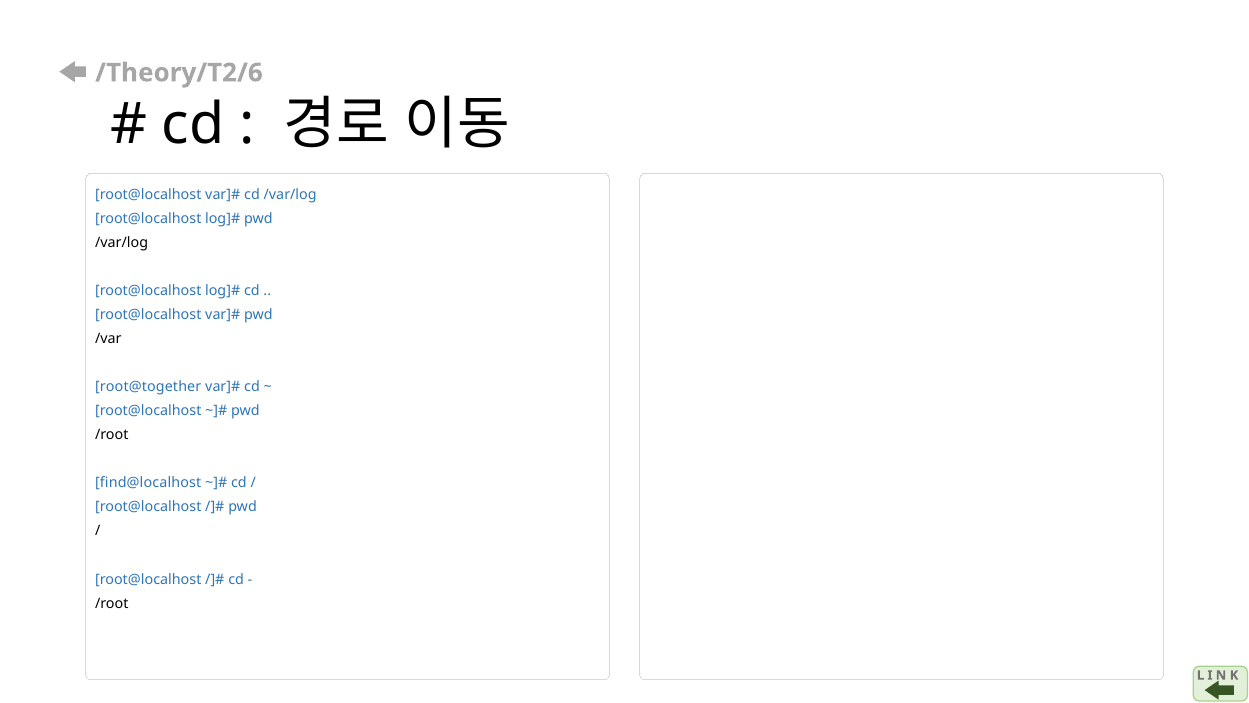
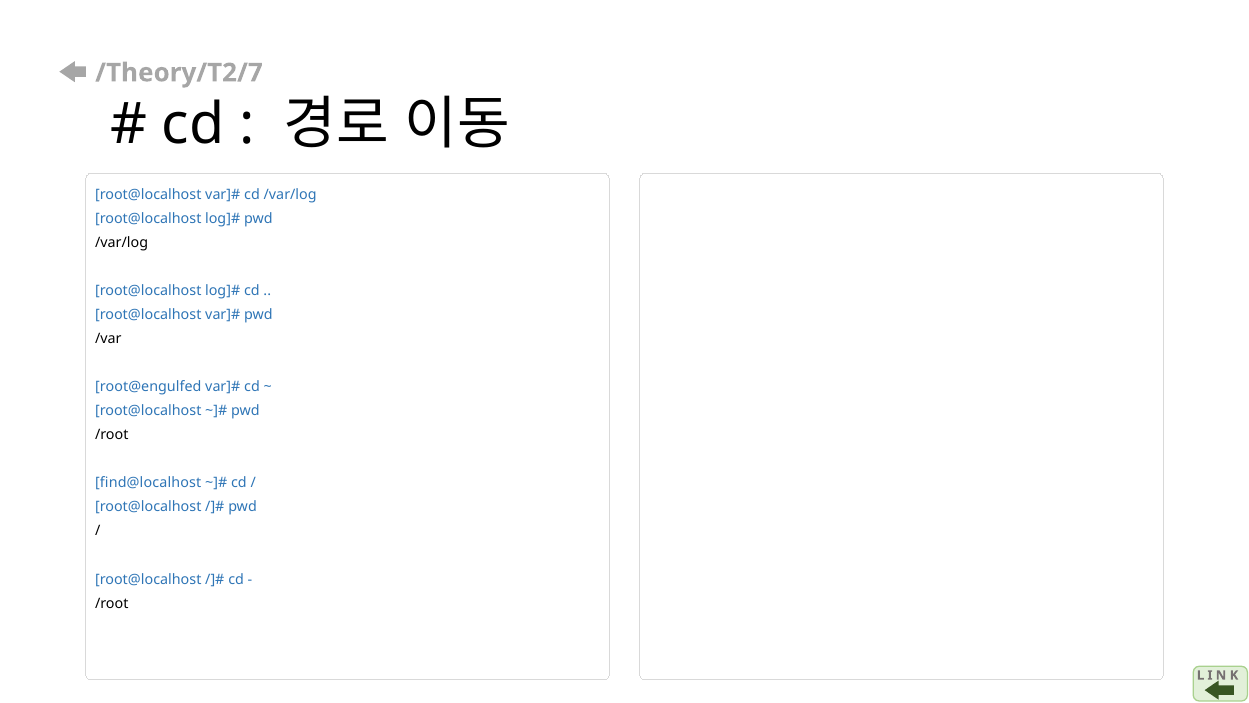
/Theory/T2/6: /Theory/T2/6 -> /Theory/T2/7
root@together: root@together -> root@engulfed
